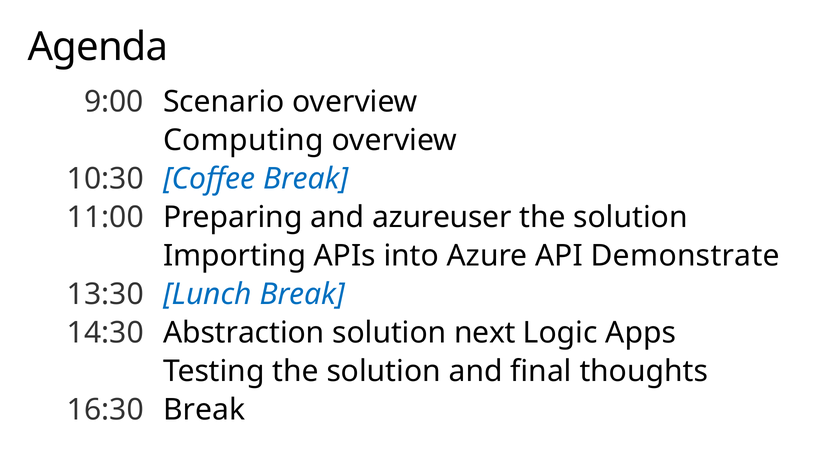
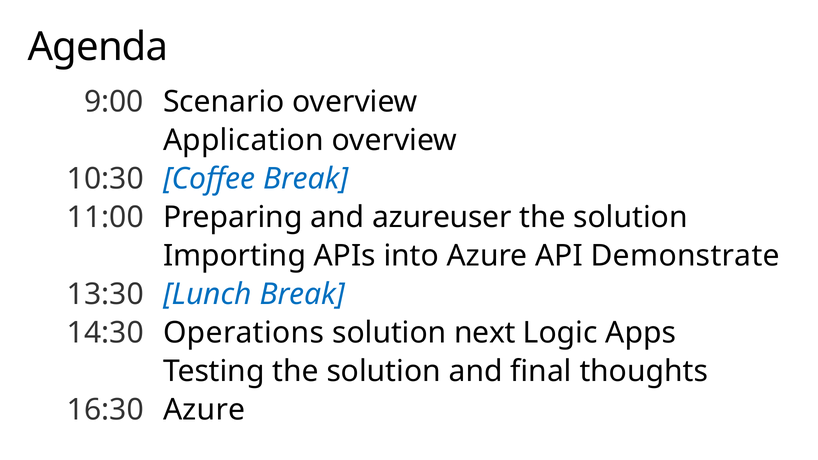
Computing: Computing -> Application
Abstraction: Abstraction -> Operations
Break at (204, 410): Break -> Azure
